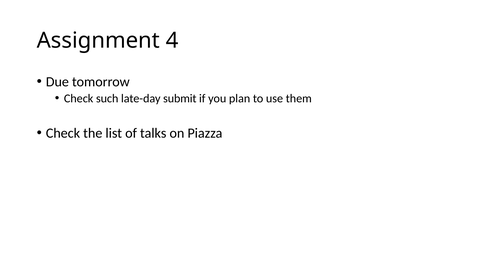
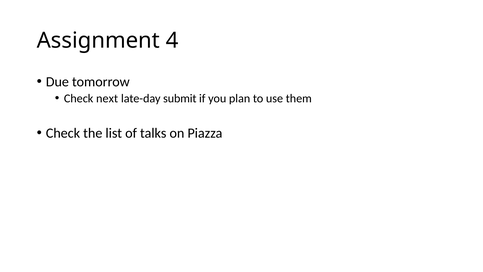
such: such -> next
